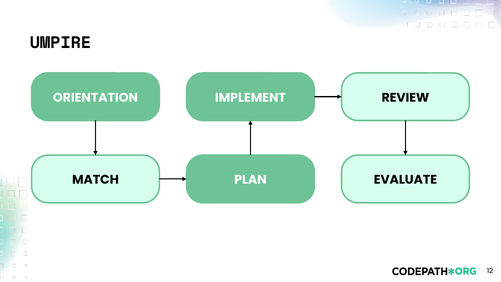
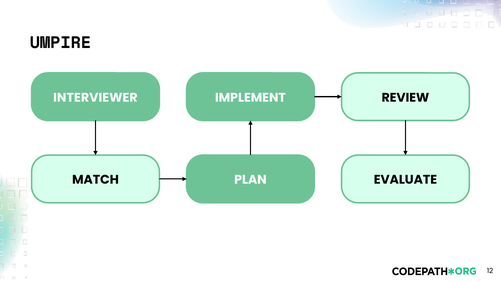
ORIENTATION: ORIENTATION -> INTERVIEWER
